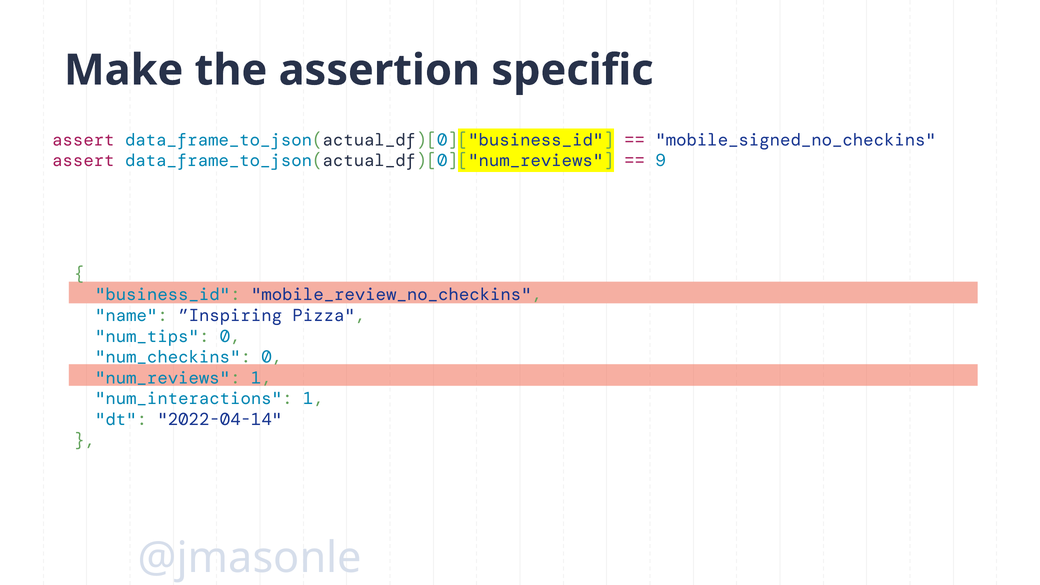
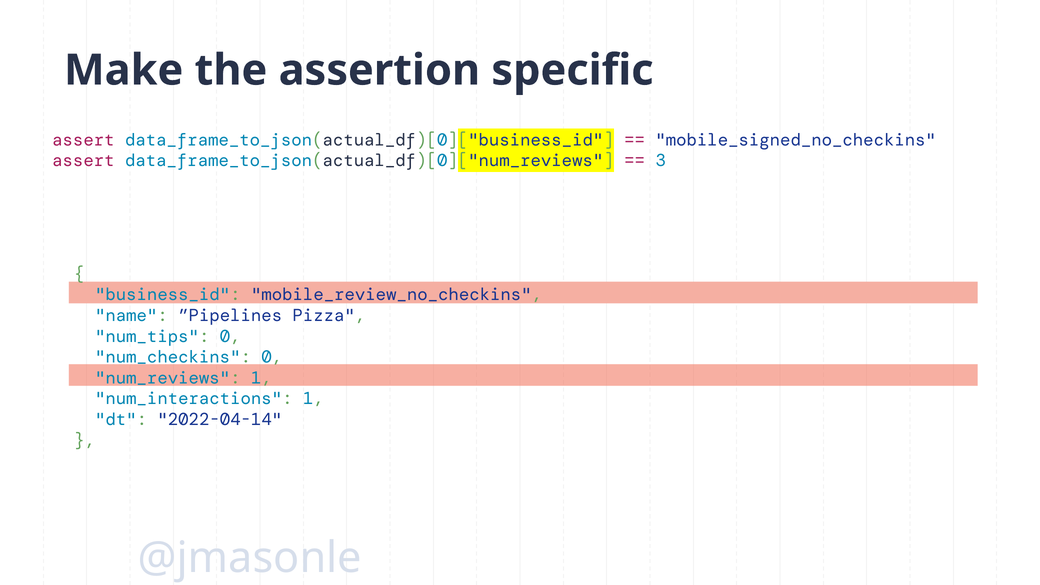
9: 9 -> 3
”Inspiring: ”Inspiring -> ”Pipelines
